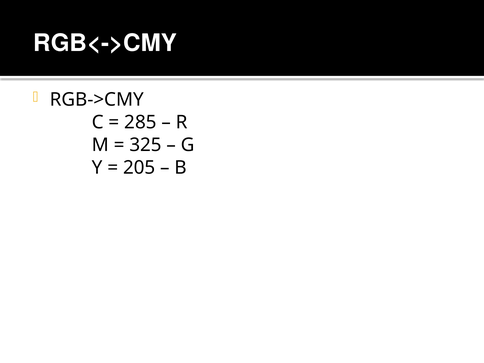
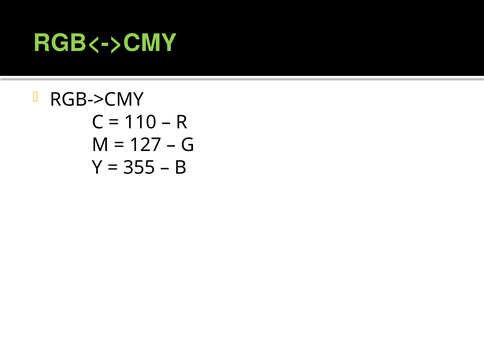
RGB<->CMY colour: white -> light green
285: 285 -> 110
325: 325 -> 127
205: 205 -> 355
